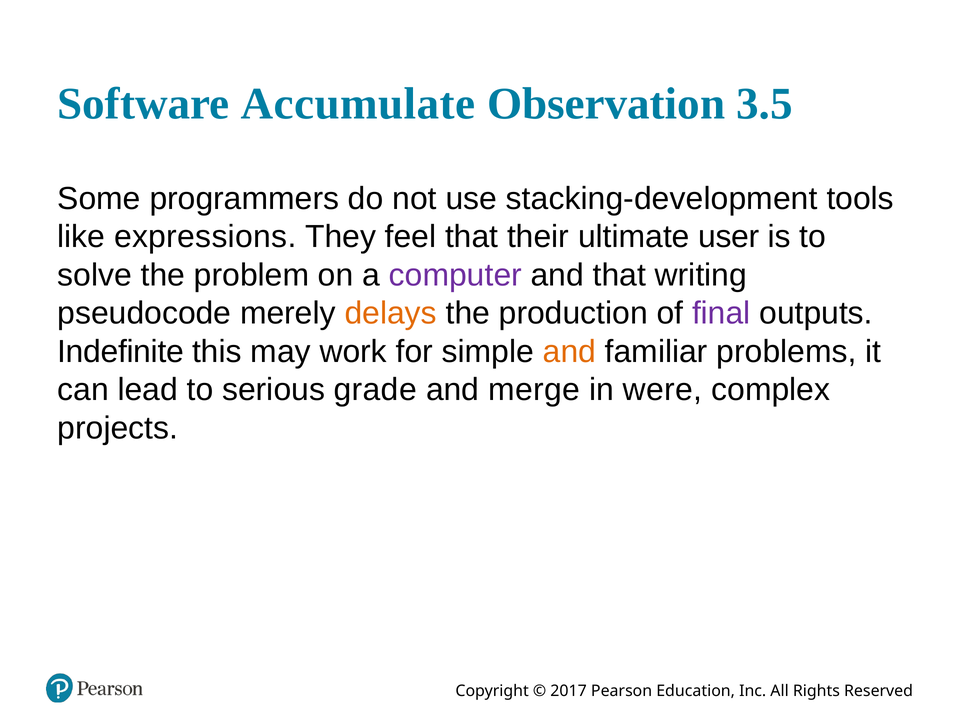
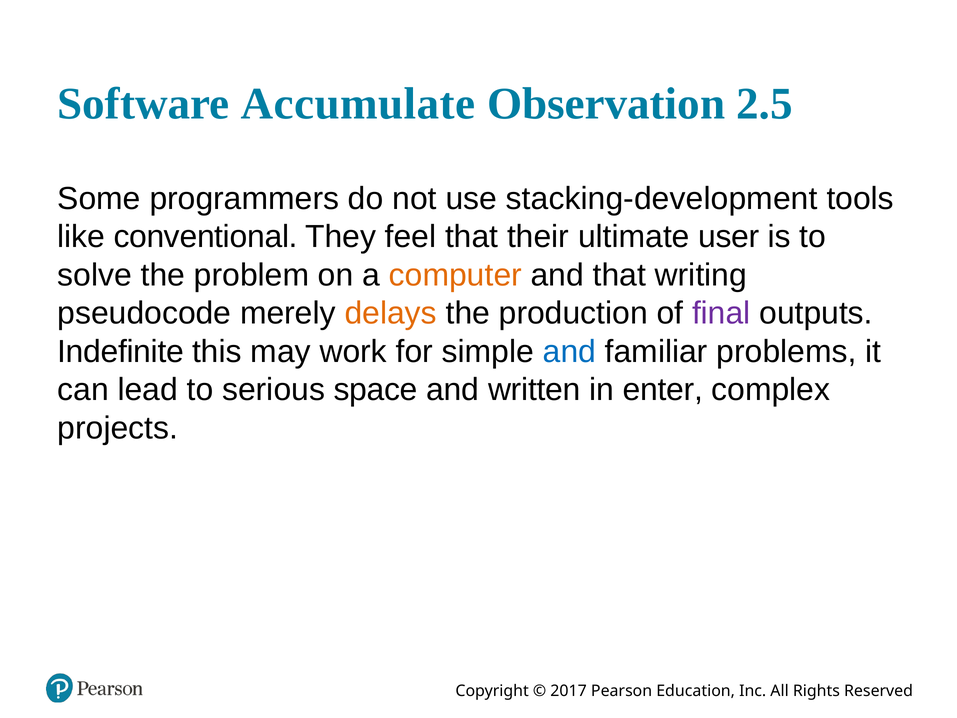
3.5: 3.5 -> 2.5
expressions: expressions -> conventional
computer colour: purple -> orange
and at (569, 352) colour: orange -> blue
grade: grade -> space
merge: merge -> written
were: were -> enter
